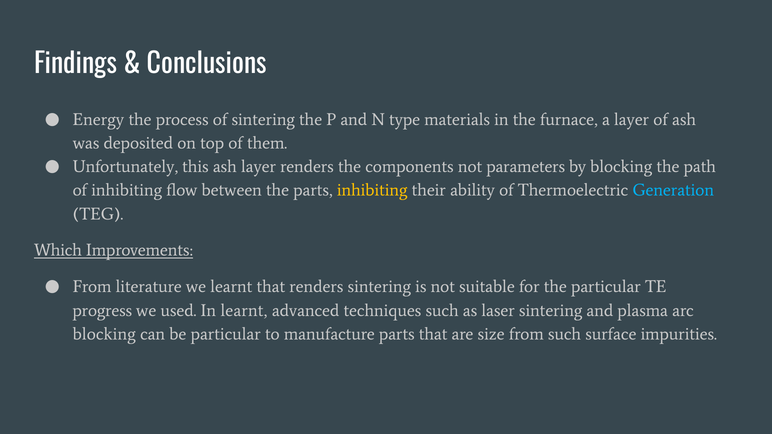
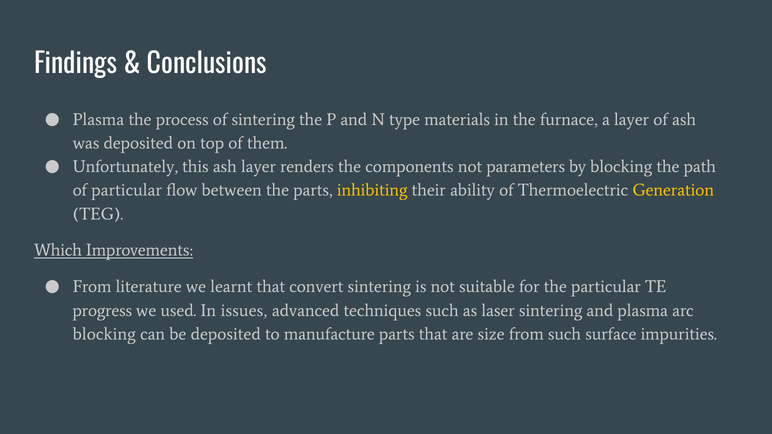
Energy at (98, 120): Energy -> Plasma
of inhibiting: inhibiting -> particular
Generation colour: light blue -> yellow
that renders: renders -> convert
In learnt: learnt -> issues
be particular: particular -> deposited
